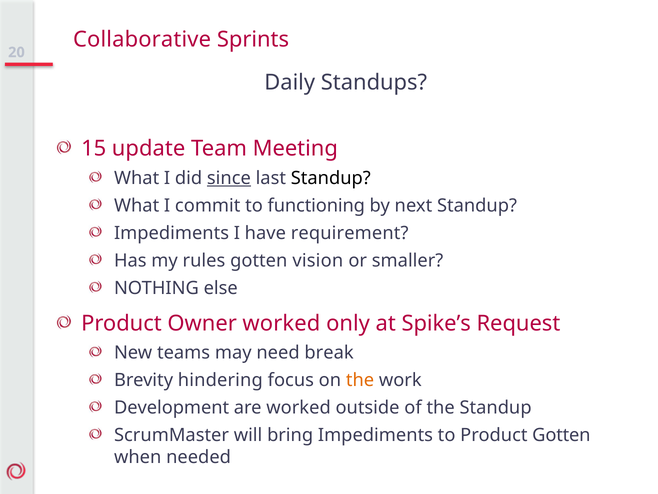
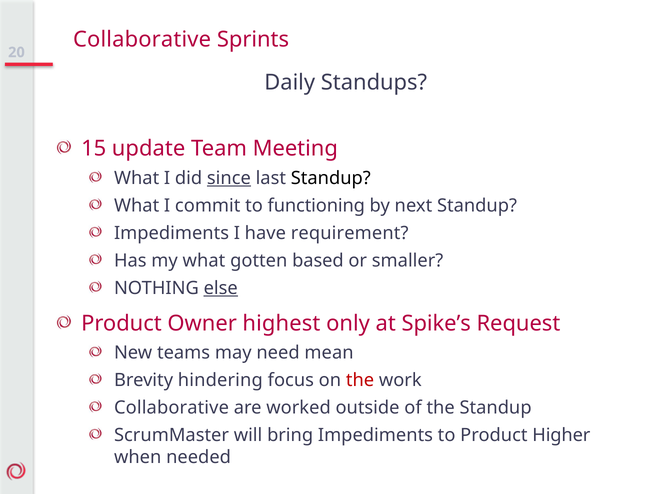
my rules: rules -> what
vision: vision -> based
else underline: none -> present
Owner worked: worked -> highest
break: break -> mean
the at (360, 380) colour: orange -> red
Development at (172, 407): Development -> Collaborative
Product Gotten: Gotten -> Higher
